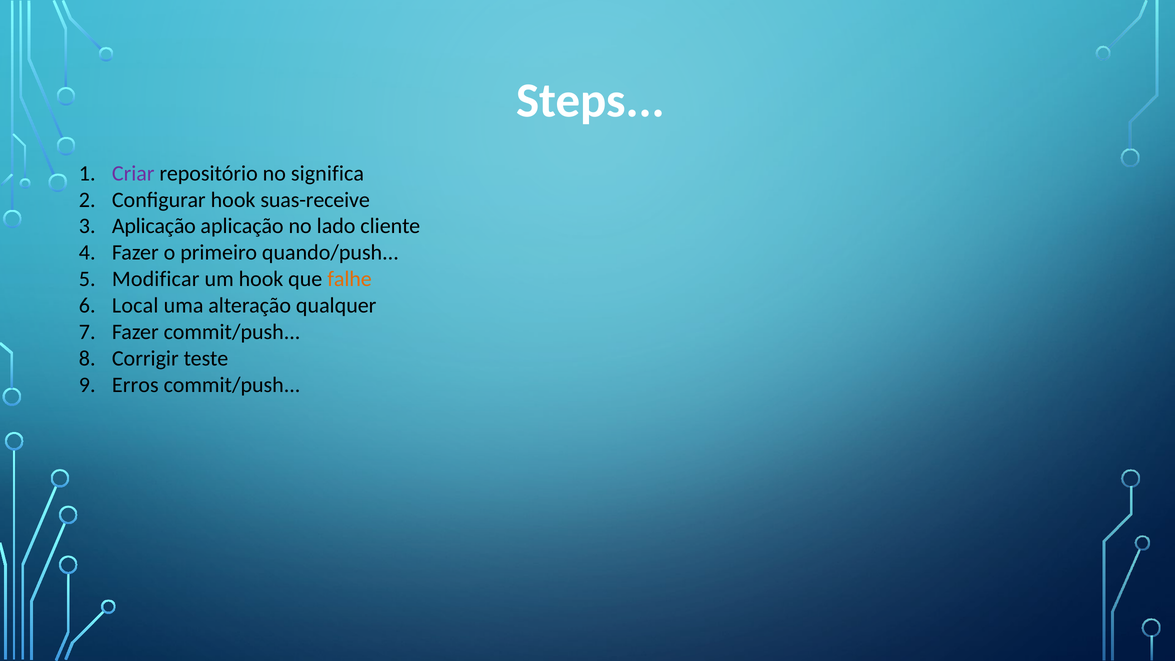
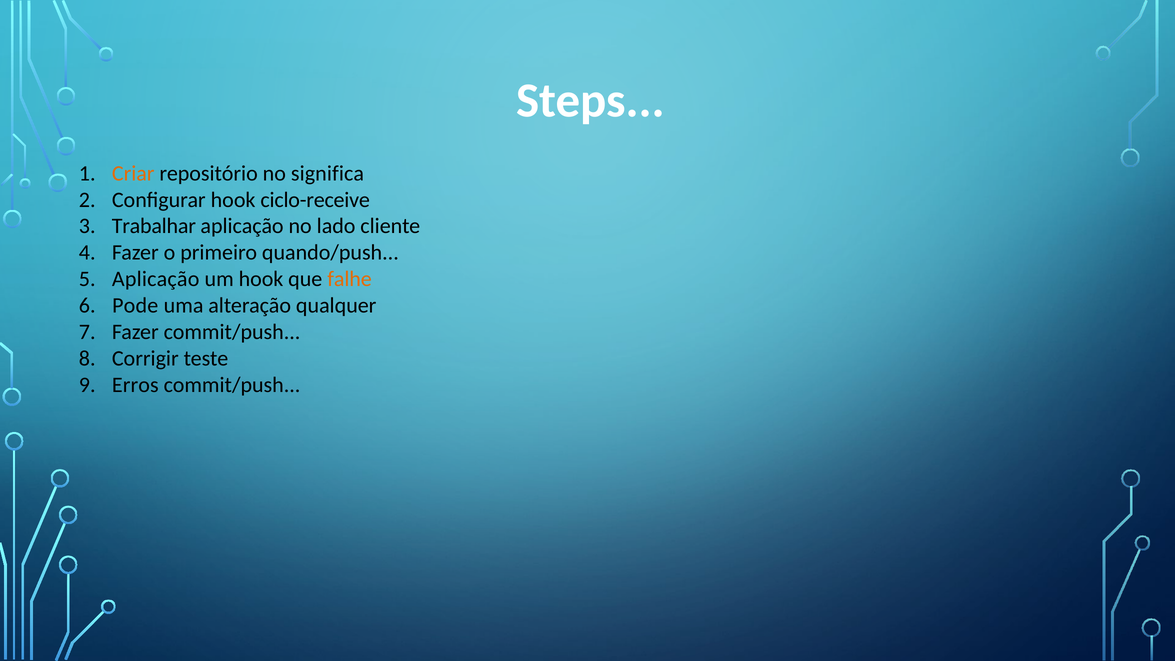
Criar colour: purple -> orange
suas-receive: suas-receive -> ciclo-receive
Aplicação at (154, 226): Aplicação -> Trabalhar
Modificar at (156, 279): Modificar -> Aplicação
Local: Local -> Pode
